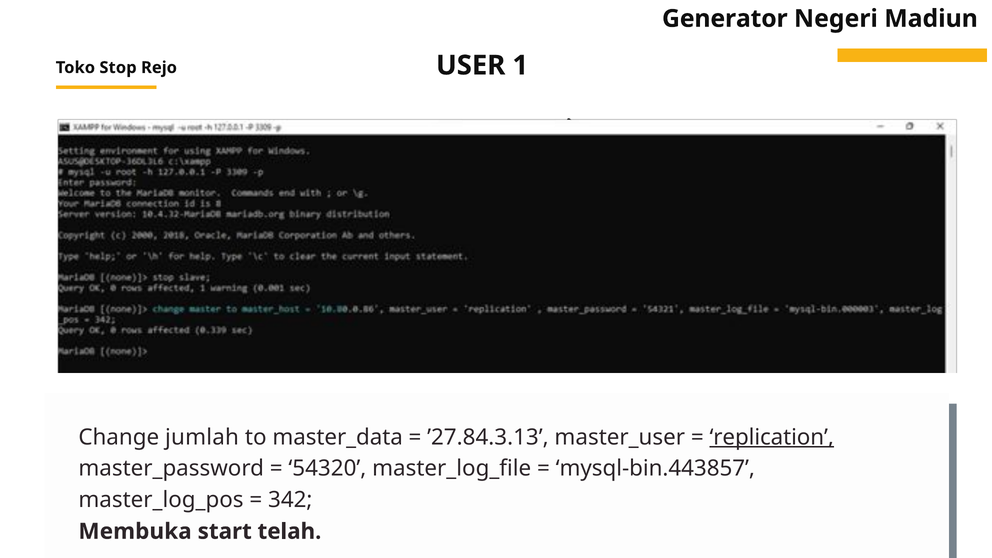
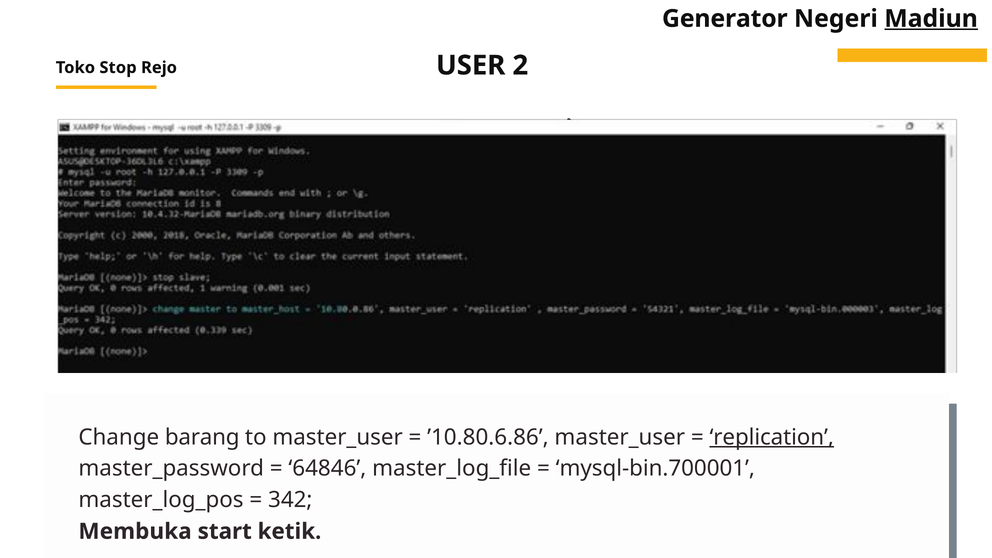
Madiun underline: none -> present
1: 1 -> 2
jumlah: jumlah -> barang
to master_data: master_data -> master_user
’27.84.3.13: ’27.84.3.13 -> ’10.80.6.86
54320: 54320 -> 64846
mysql-bin.443857: mysql-bin.443857 -> mysql-bin.700001
telah: telah -> ketik
